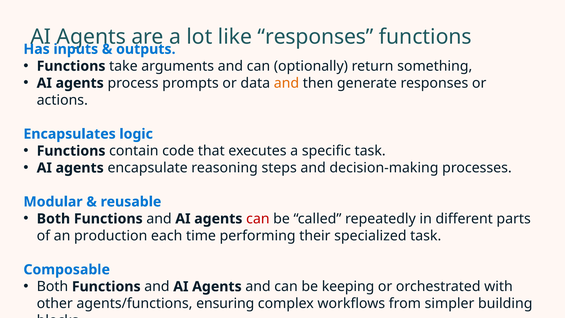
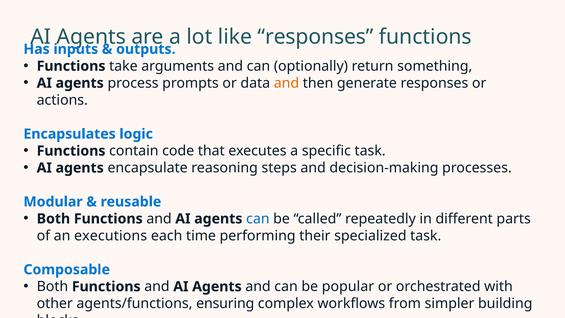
can at (258, 219) colour: red -> blue
production: production -> executions
keeping: keeping -> popular
